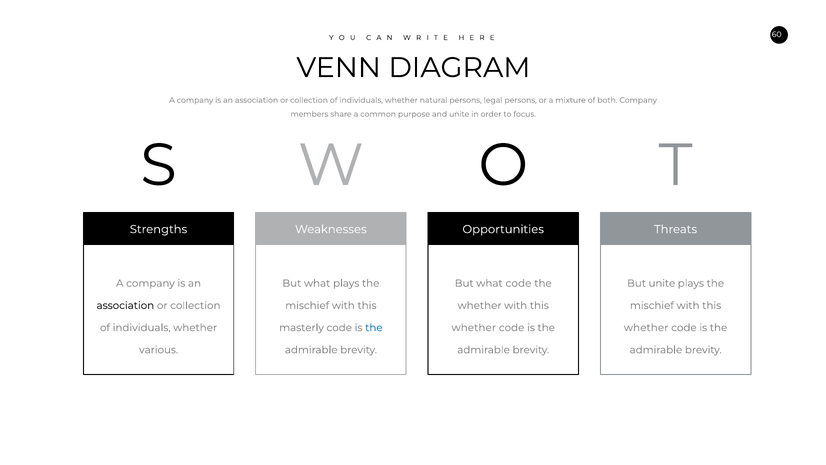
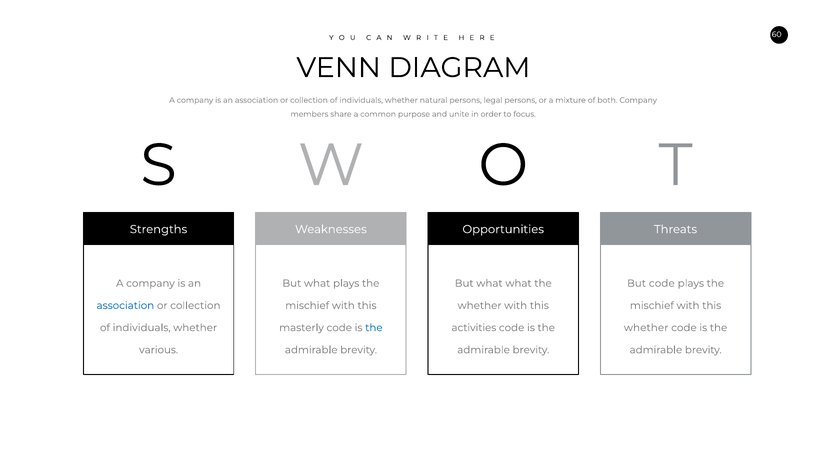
what code: code -> what
But unite: unite -> code
association at (125, 305) colour: black -> blue
whether at (474, 328): whether -> activities
